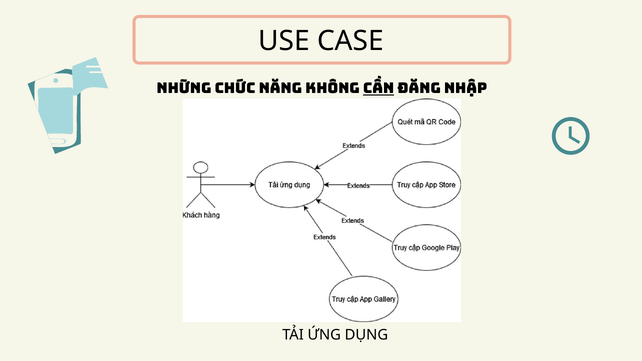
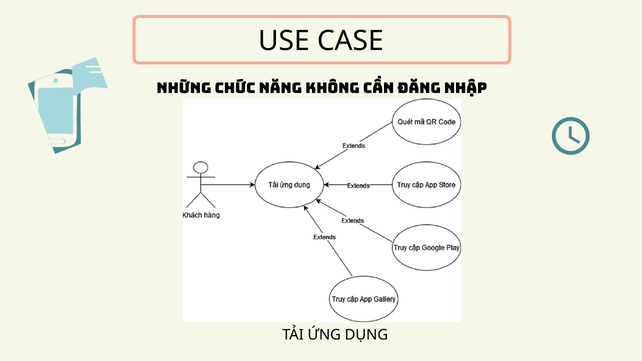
CẦN underline: present -> none
